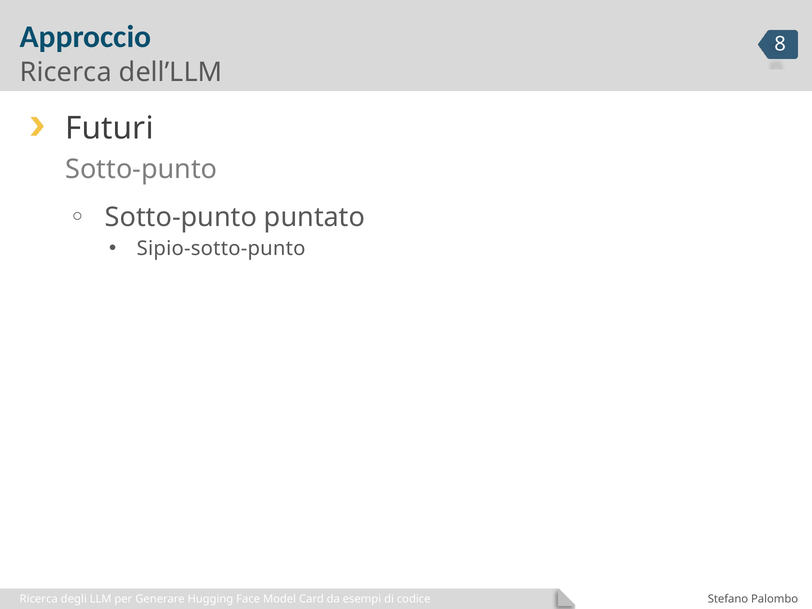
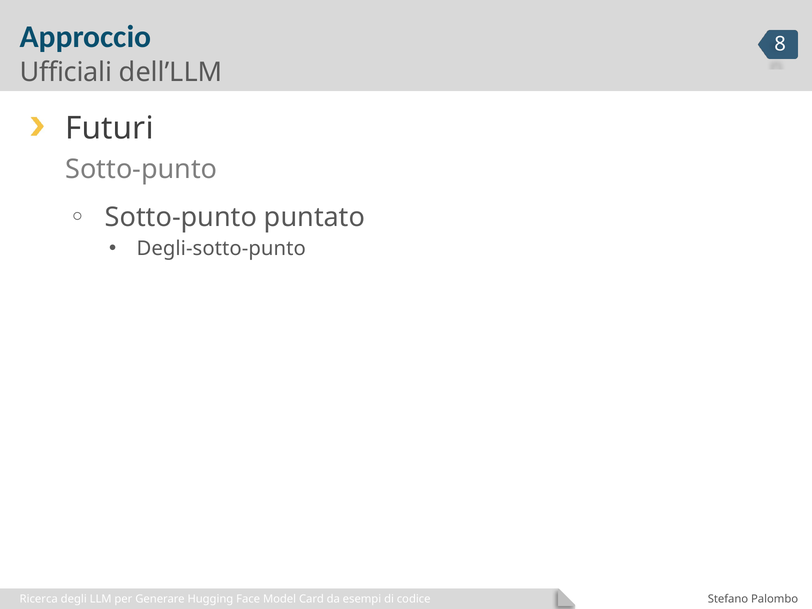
Ricerca at (66, 72): Ricerca -> Ufficiali
Sipio-sotto-punto: Sipio-sotto-punto -> Degli-sotto-punto
